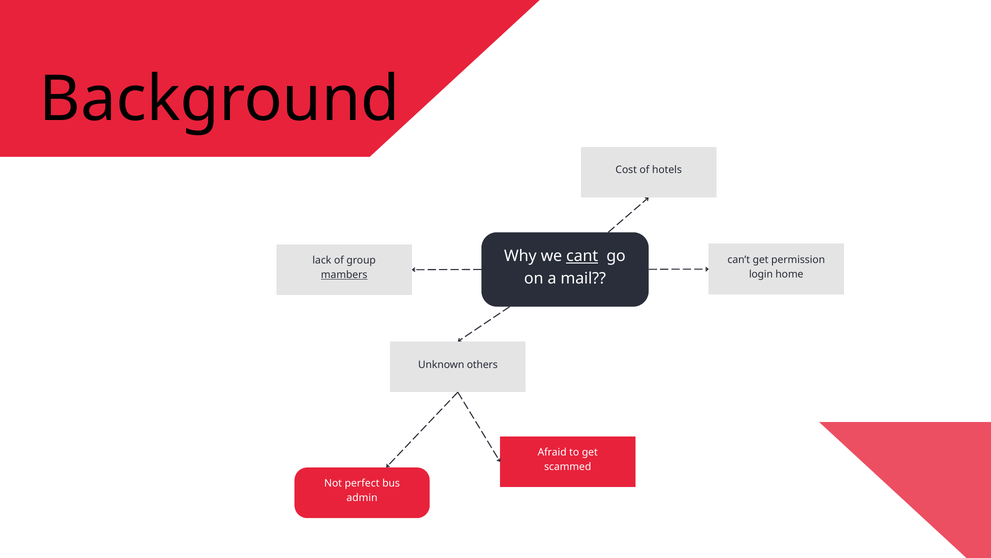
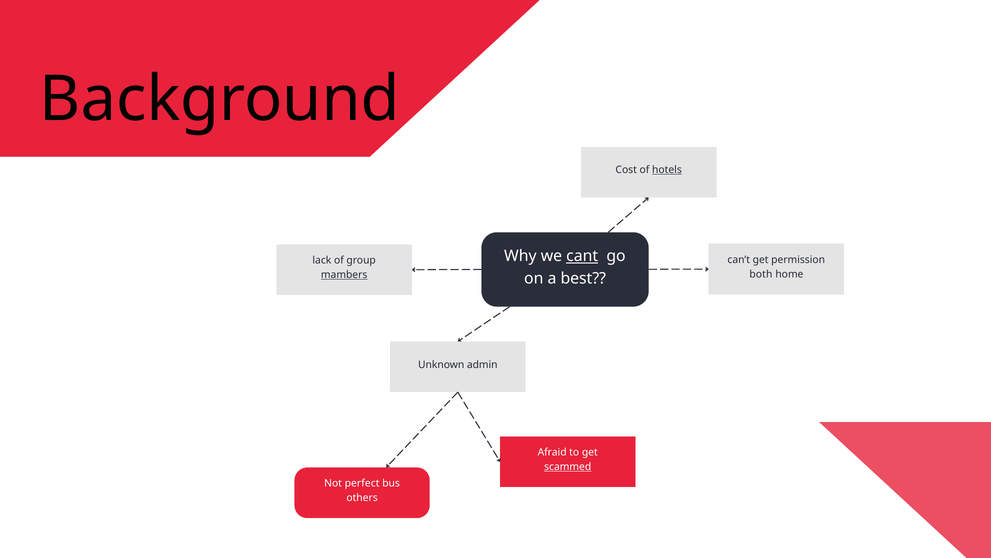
hotels underline: none -> present
login: login -> both
mail: mail -> best
others: others -> admin
scammed underline: none -> present
admin: admin -> others
